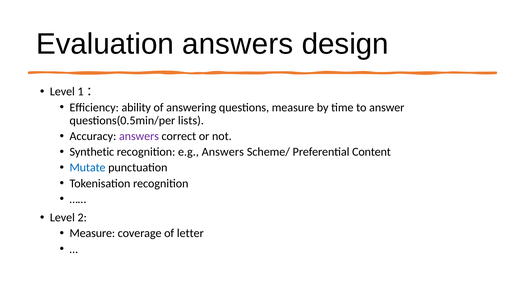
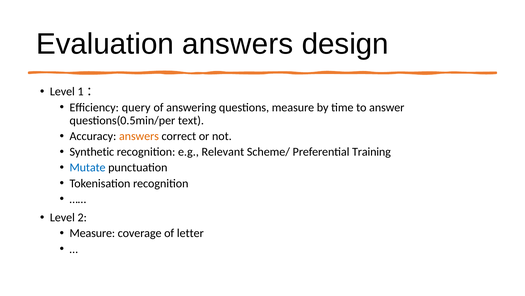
ability: ability -> query
lists: lists -> text
answers at (139, 136) colour: purple -> orange
e.g Answers: Answers -> Relevant
Content: Content -> Training
